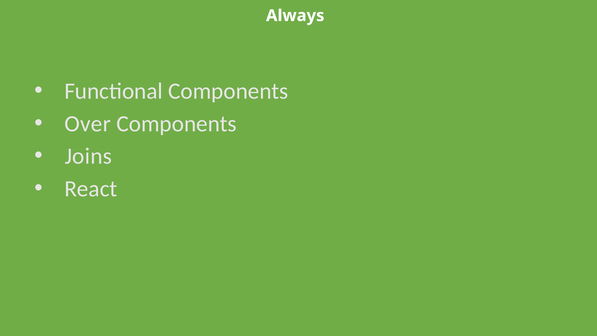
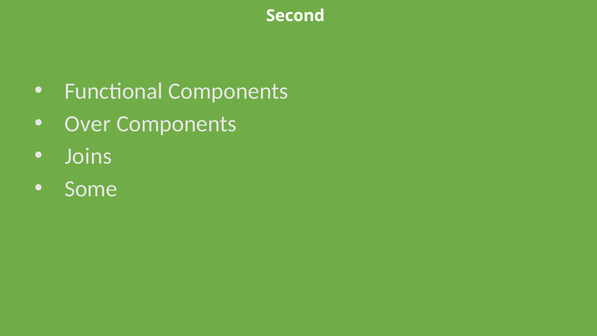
Always: Always -> Second
React: React -> Some
